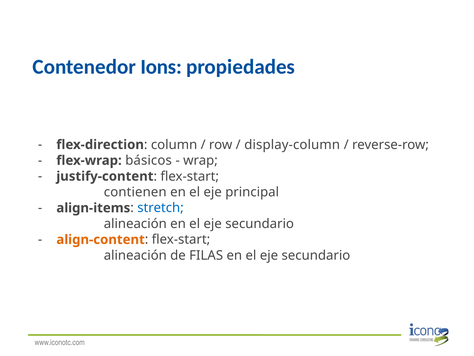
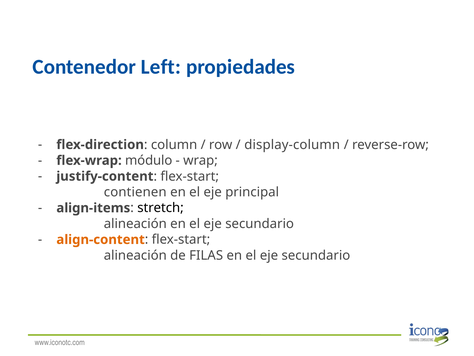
Ions: Ions -> Left
básicos: básicos -> módulo
stretch colour: blue -> black
